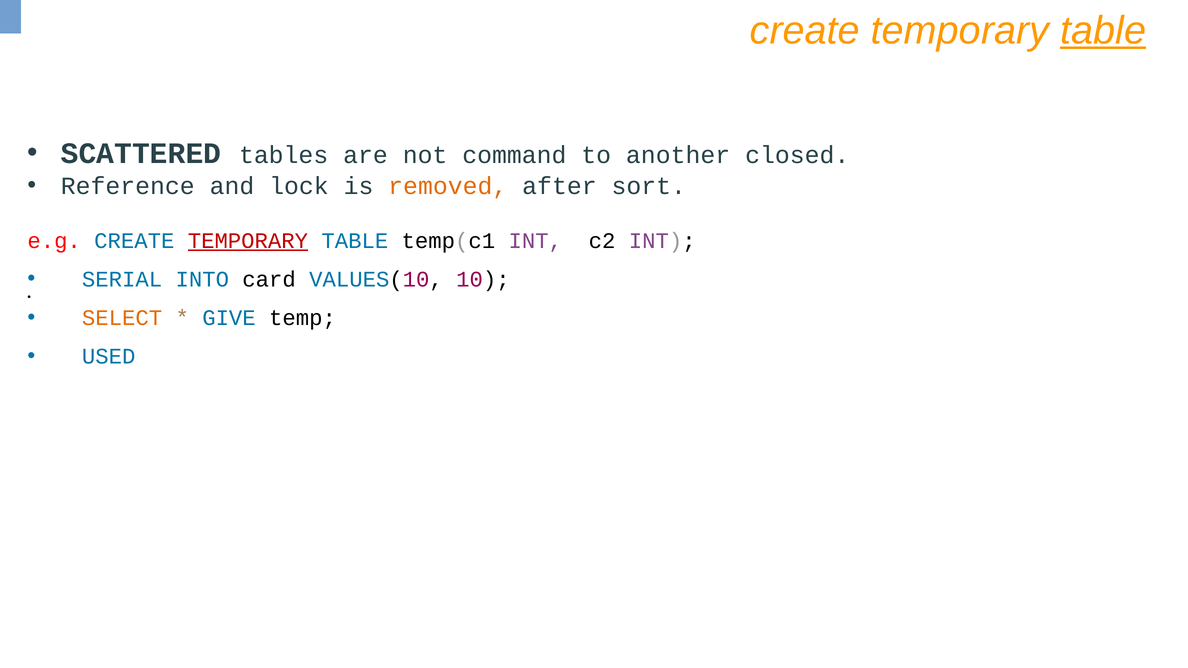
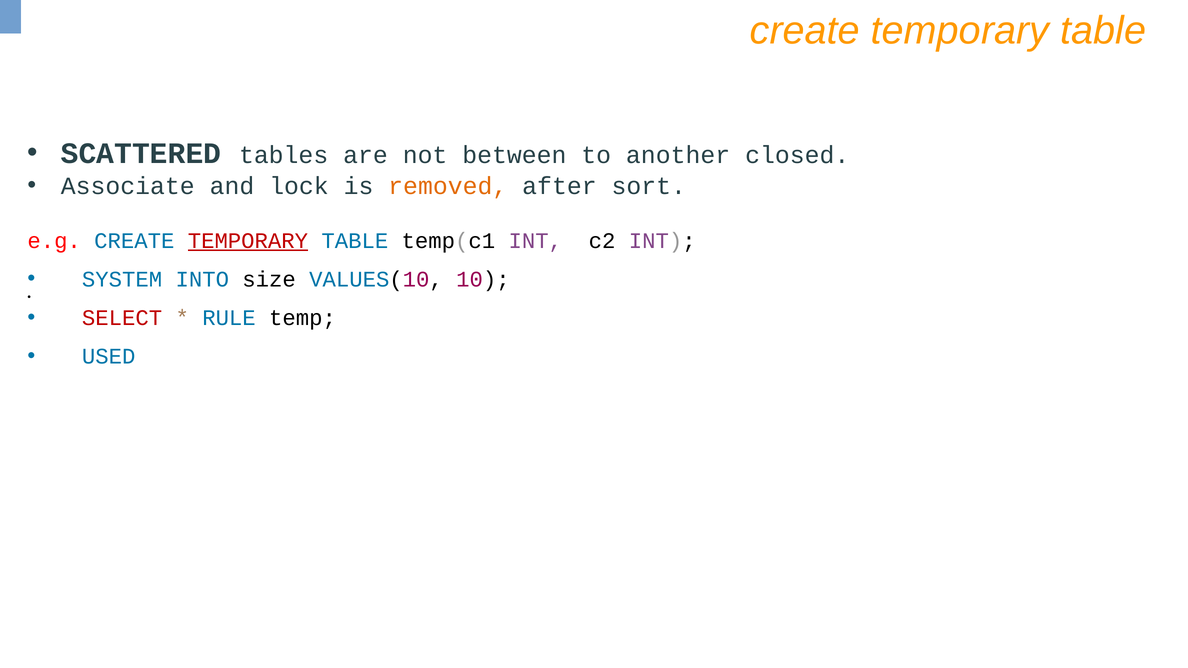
table at (1103, 31) underline: present -> none
command: command -> between
Reference: Reference -> Associate
SERIAL: SERIAL -> SYSTEM
card: card -> size
SELECT colour: orange -> red
GIVE: GIVE -> RULE
